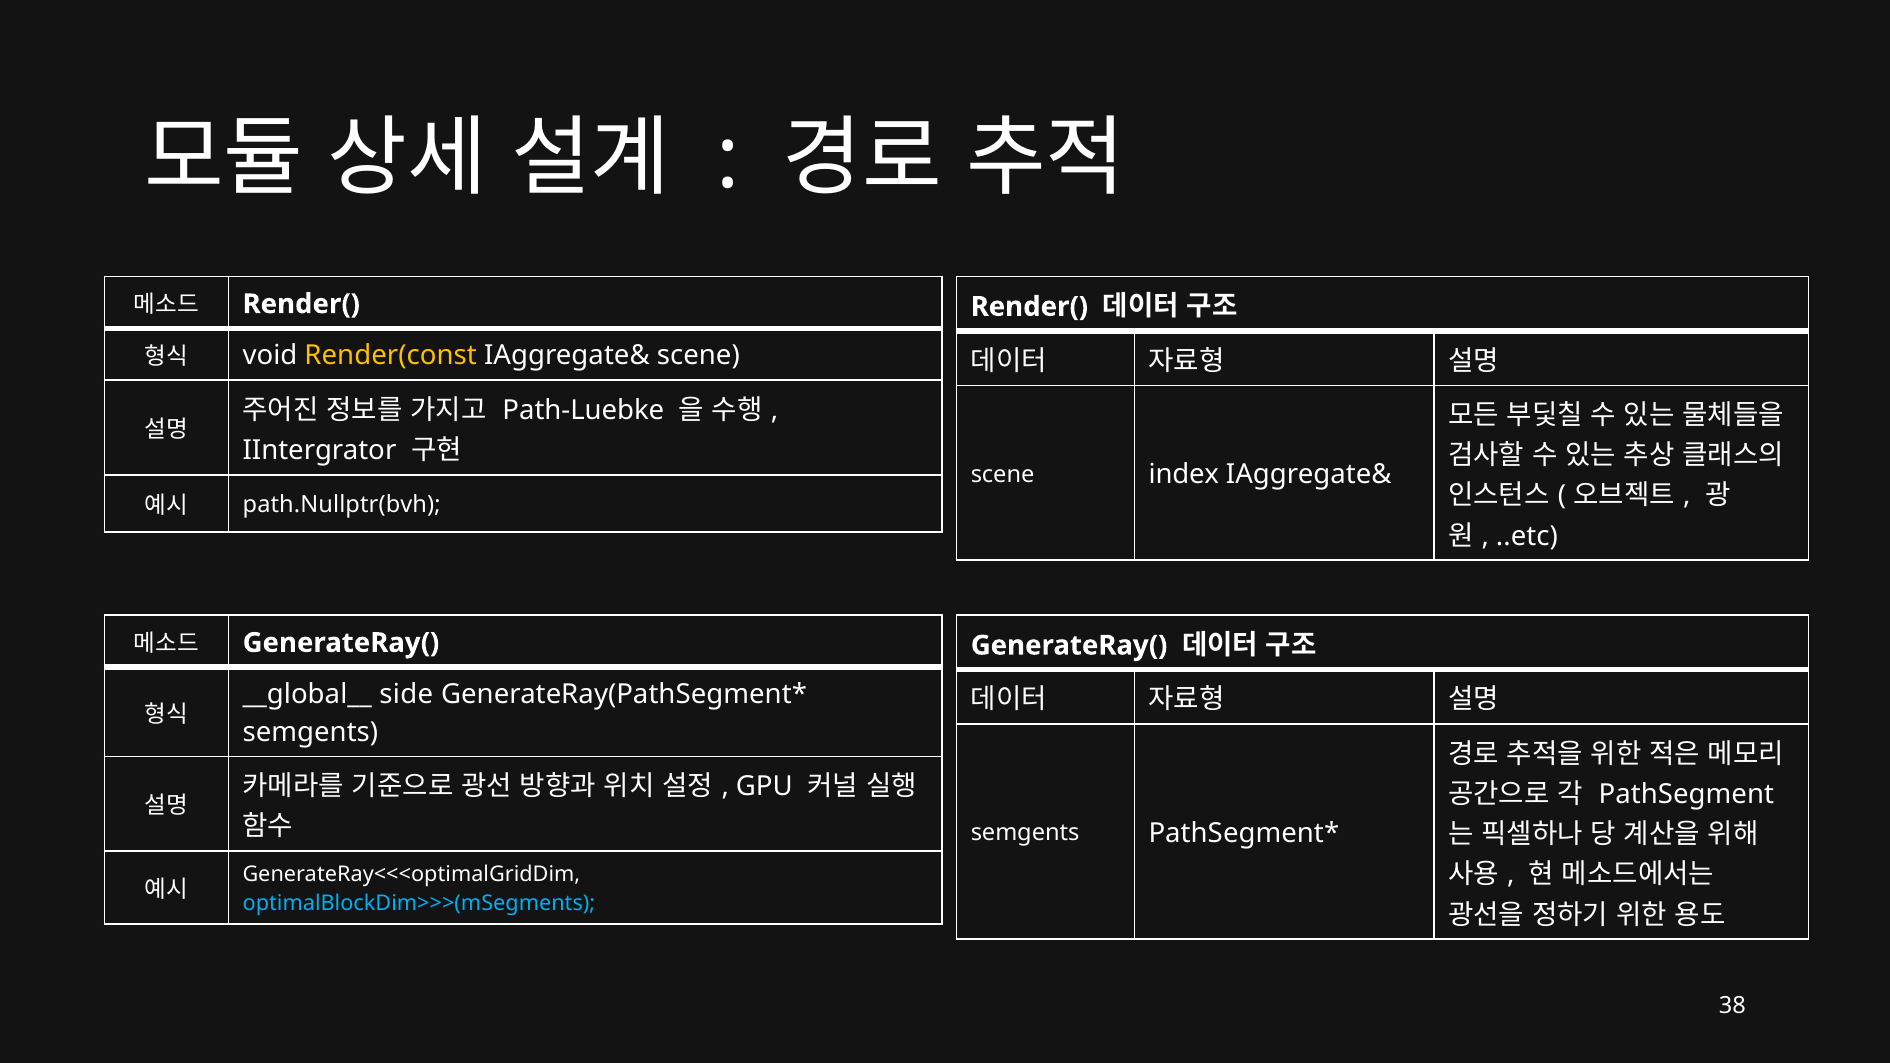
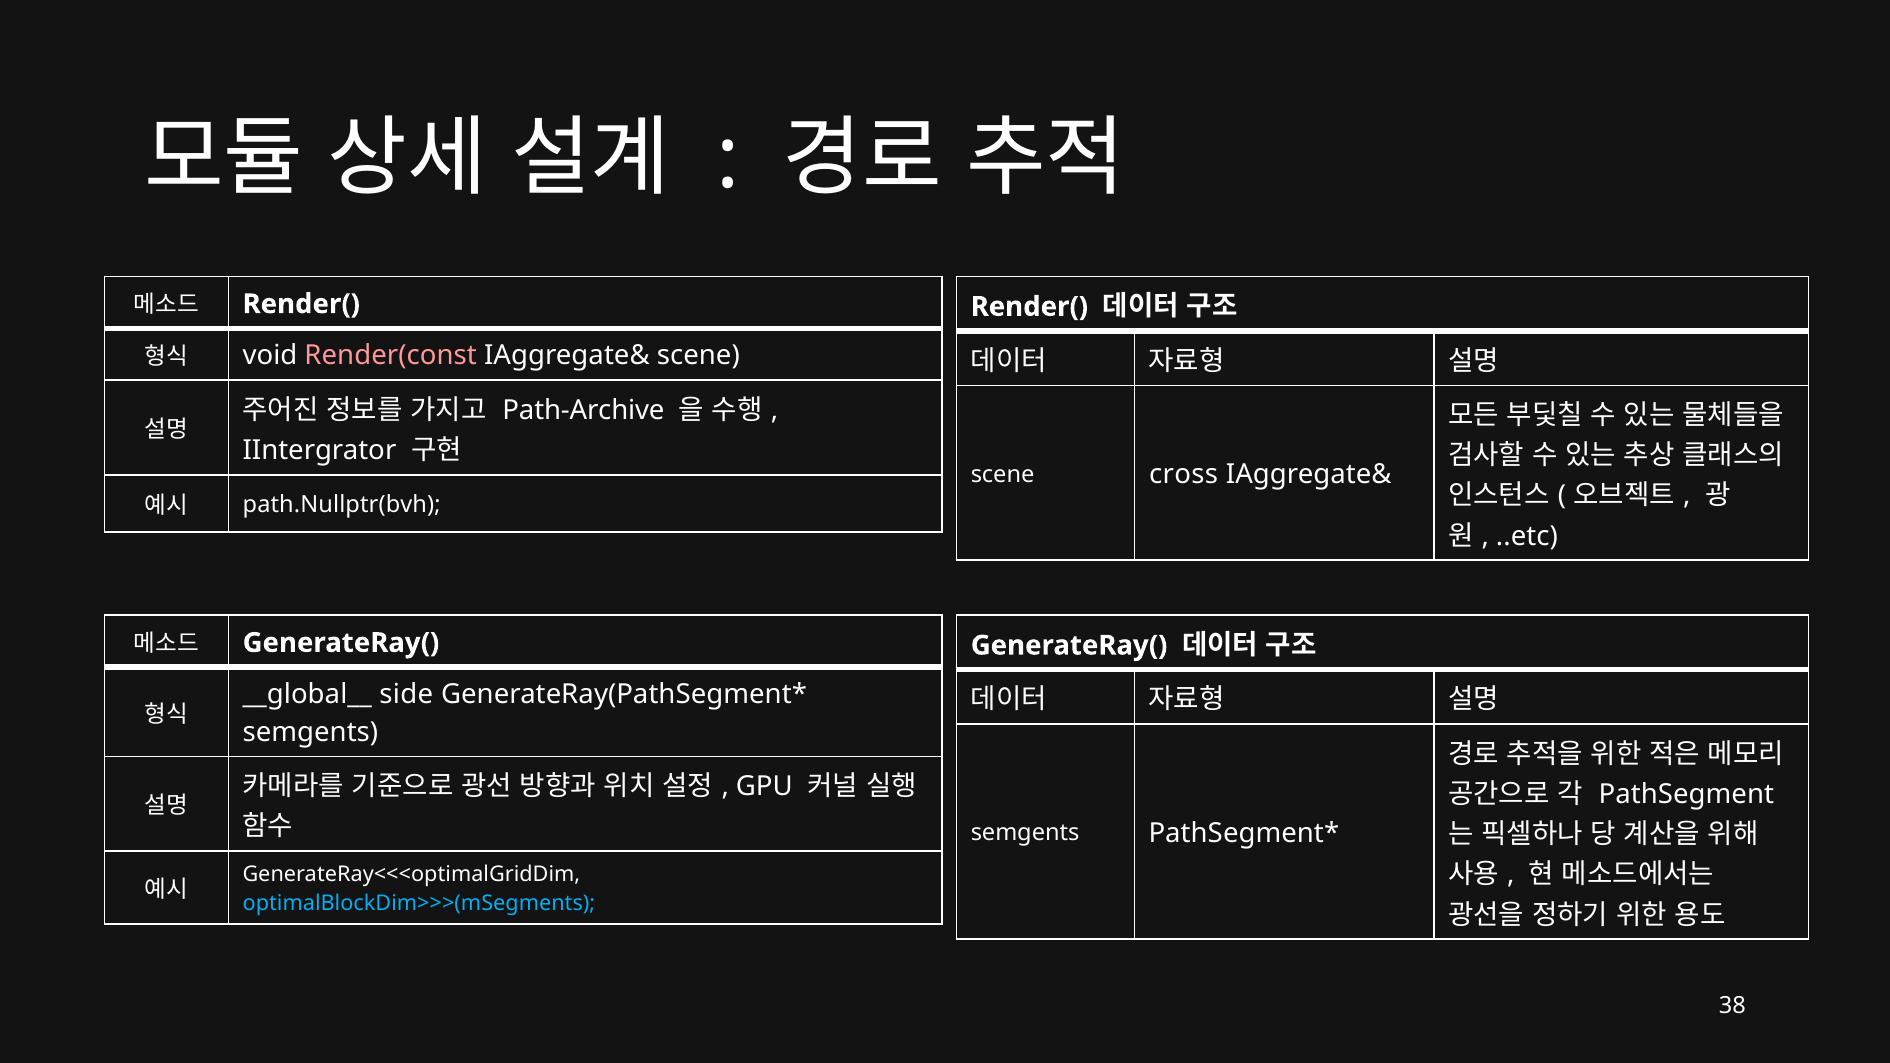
Render(const colour: yellow -> pink
Path-Luebke: Path-Luebke -> Path-Archive
index: index -> cross
